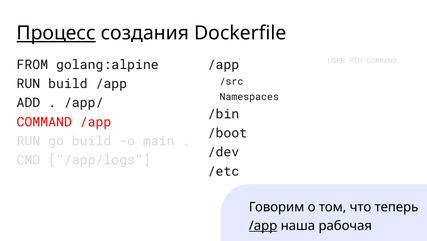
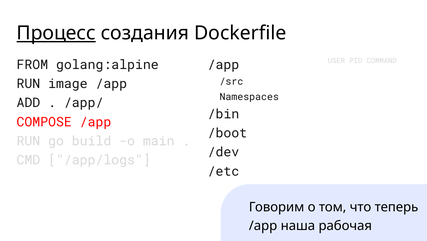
RUN build: build -> image
COMMAND at (44, 122): COMMAND -> COMPOSE
/app at (263, 225) underline: present -> none
